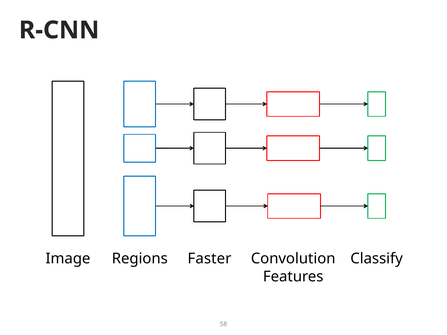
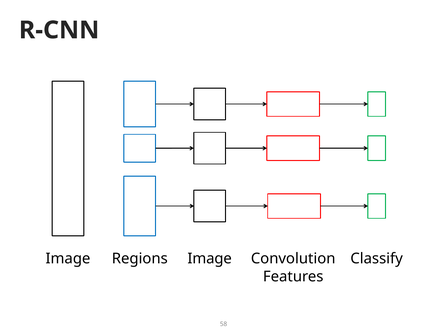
Regions Faster: Faster -> Image
